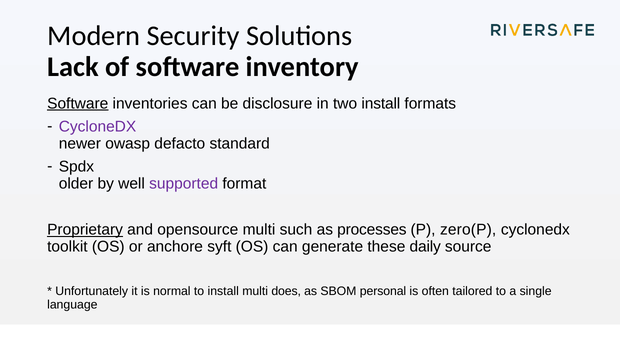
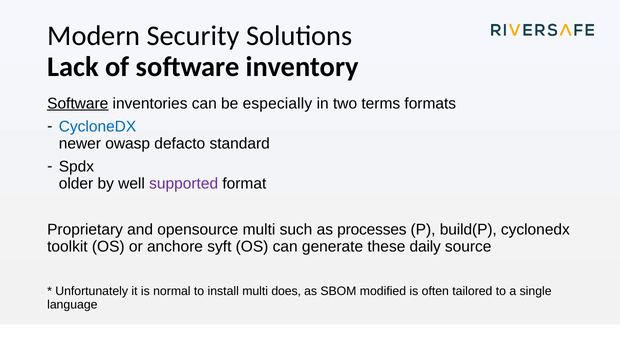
disclosure: disclosure -> especially
two install: install -> terms
CycloneDX at (98, 127) colour: purple -> blue
Proprietary underline: present -> none
zero(P: zero(P -> build(P
personal: personal -> modified
